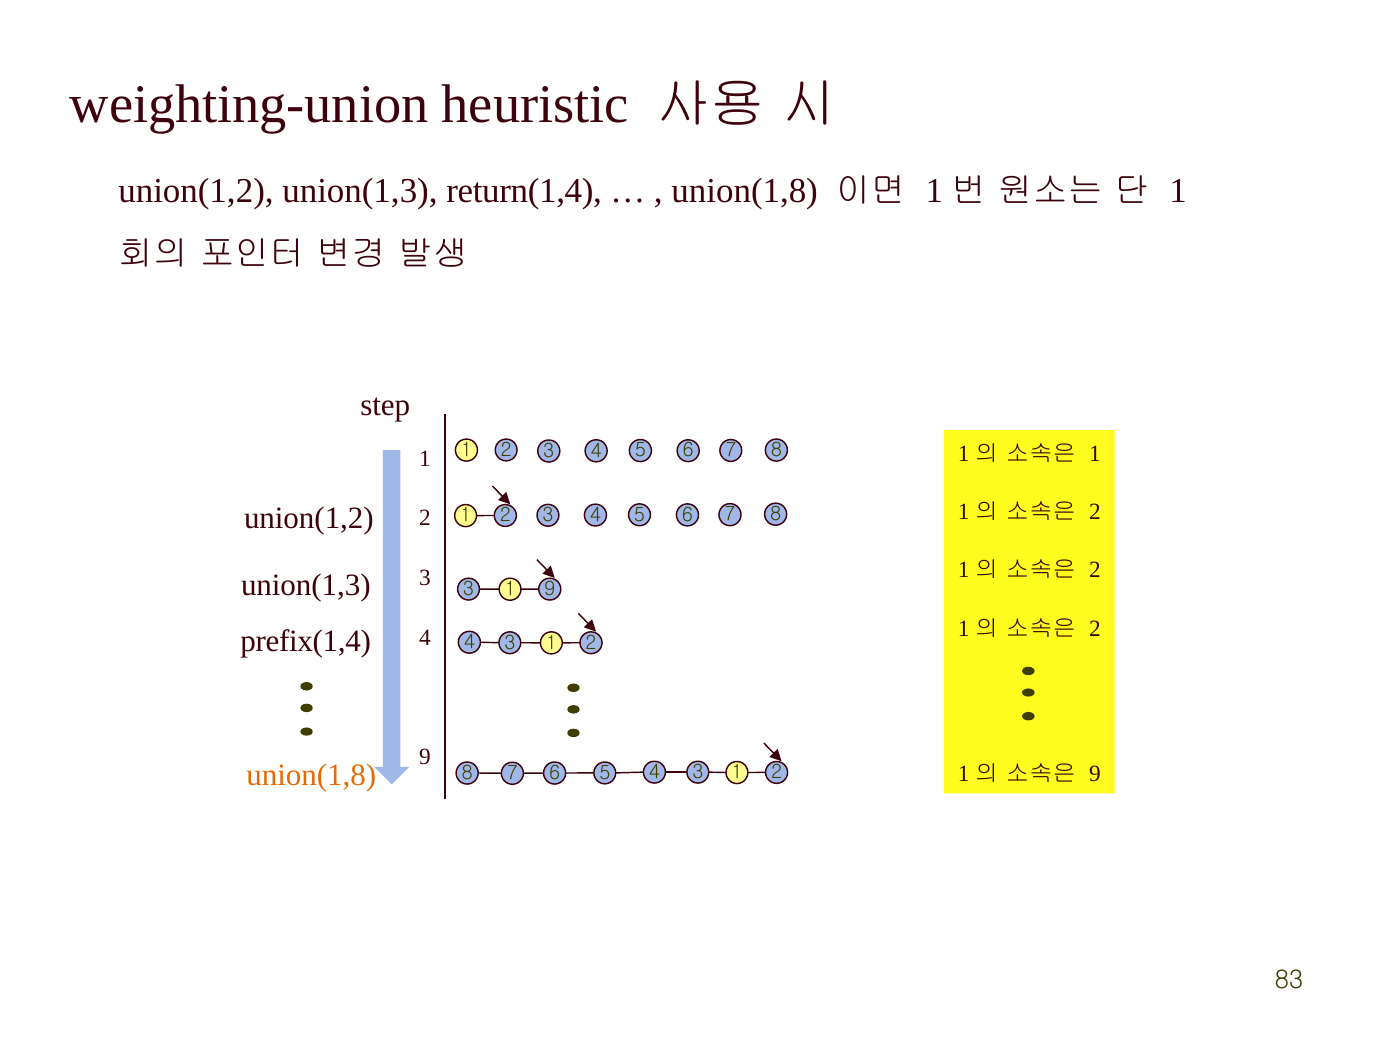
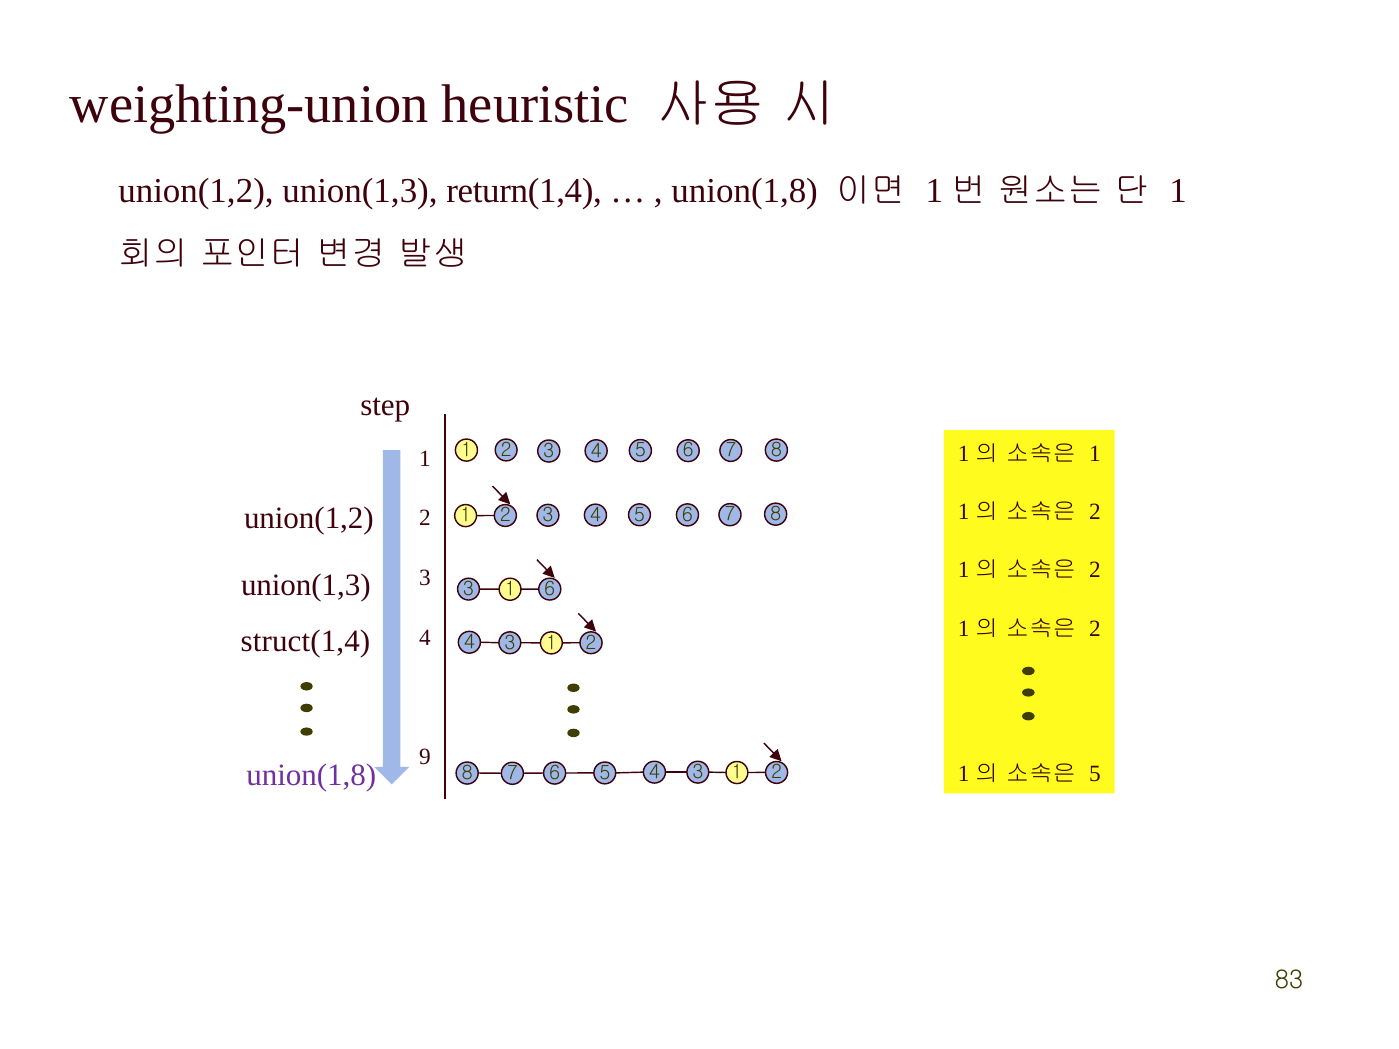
1 9: 9 -> 6
prefix(1,4: prefix(1,4 -> struct(1,4
union(1,8 at (311, 775) colour: orange -> purple
9 at (1095, 774): 9 -> 5
